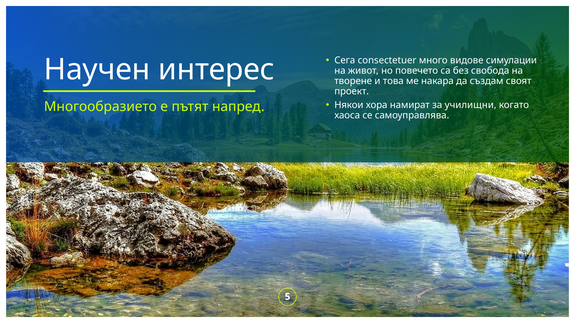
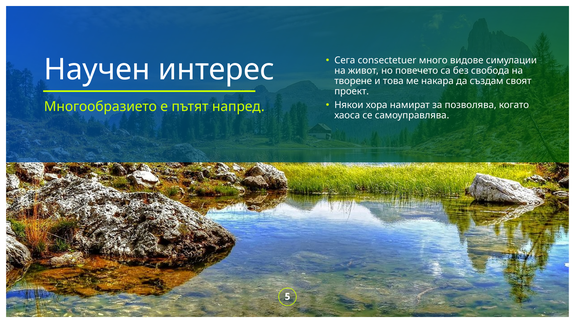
училищни: училищни -> позволява
